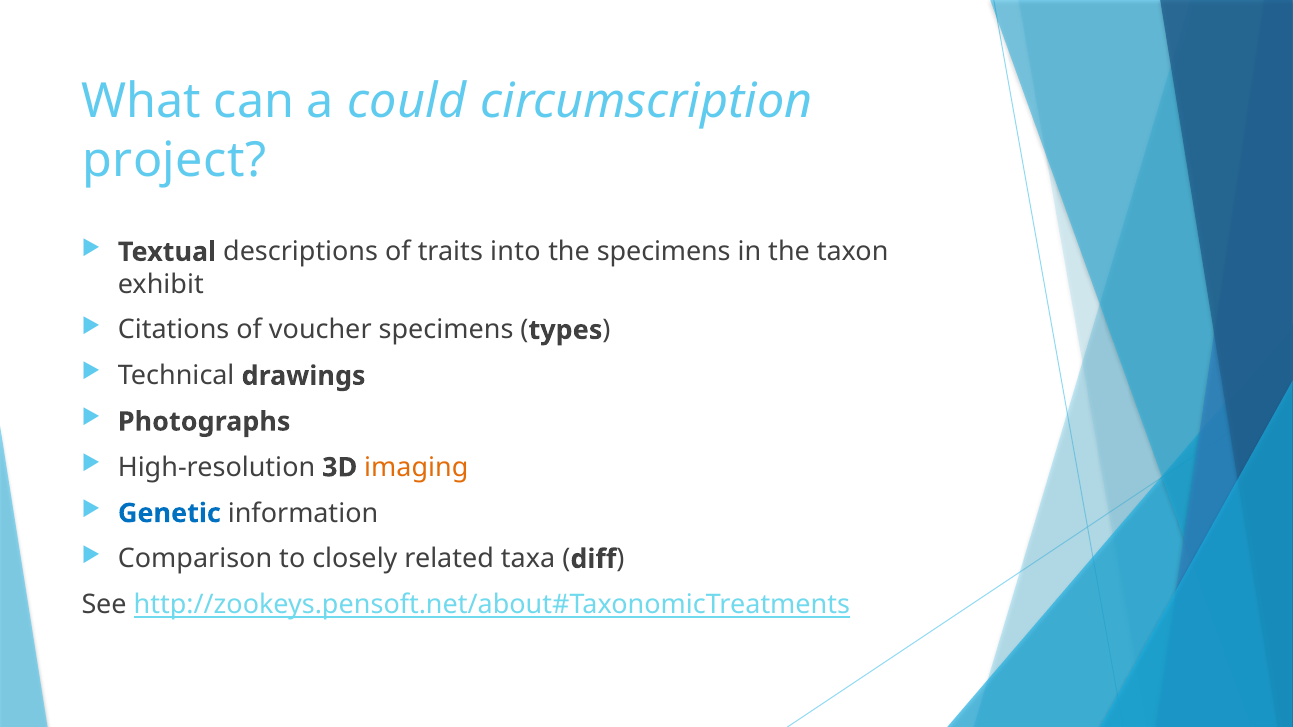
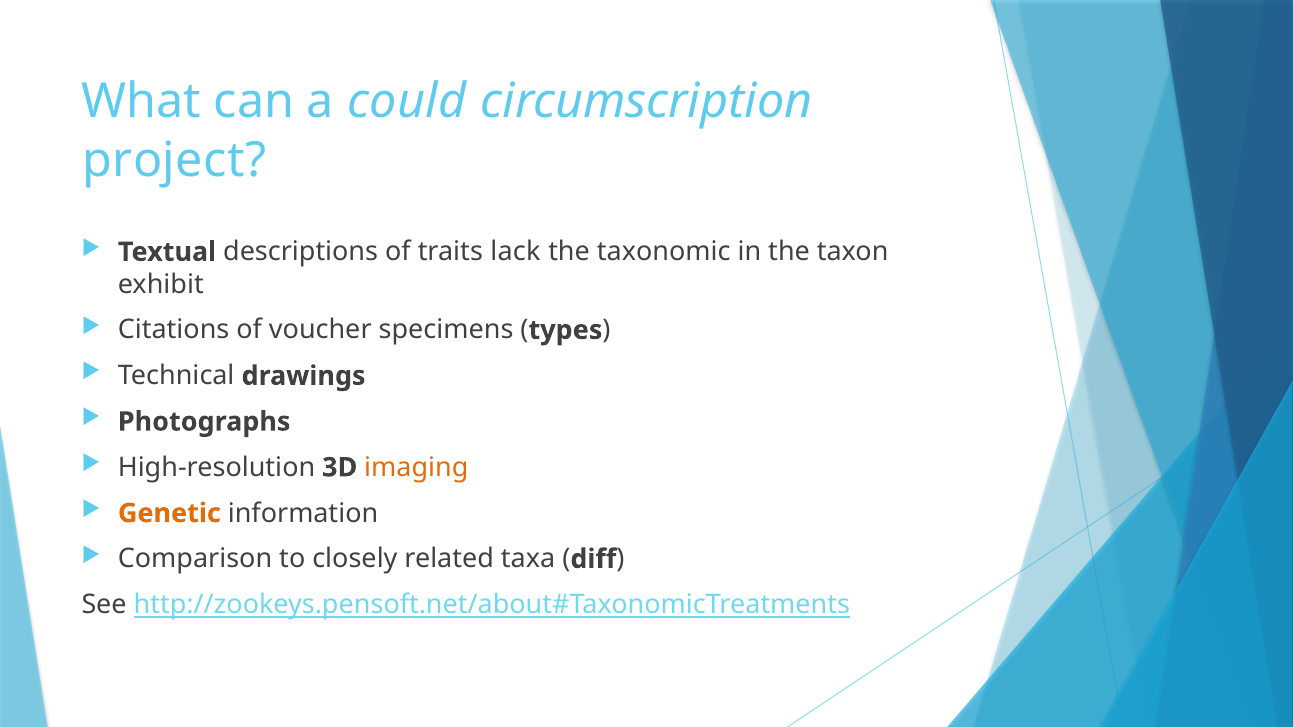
into: into -> lack
the specimens: specimens -> taxonomic
Genetic colour: blue -> orange
